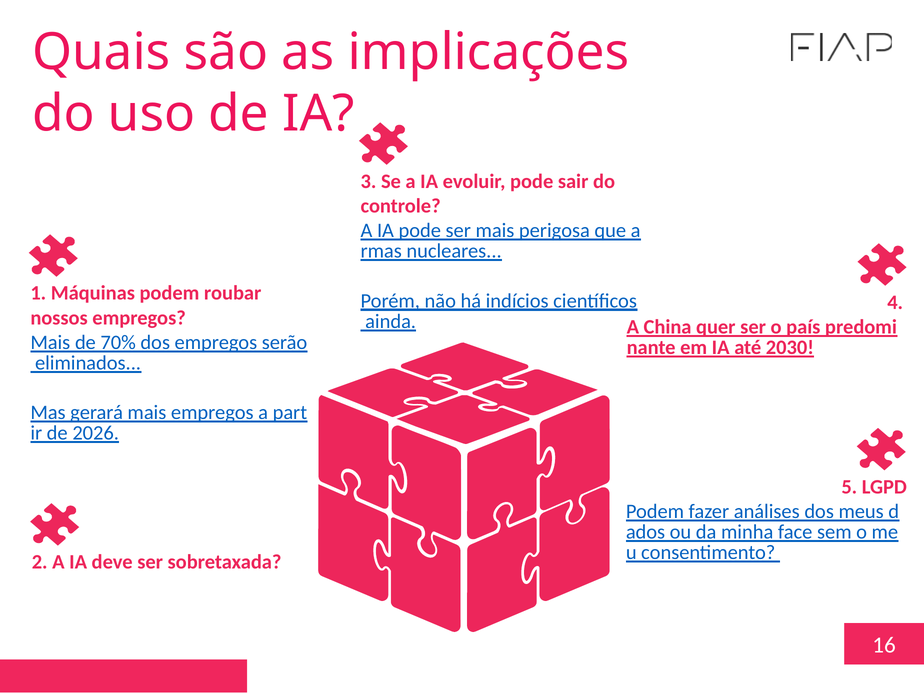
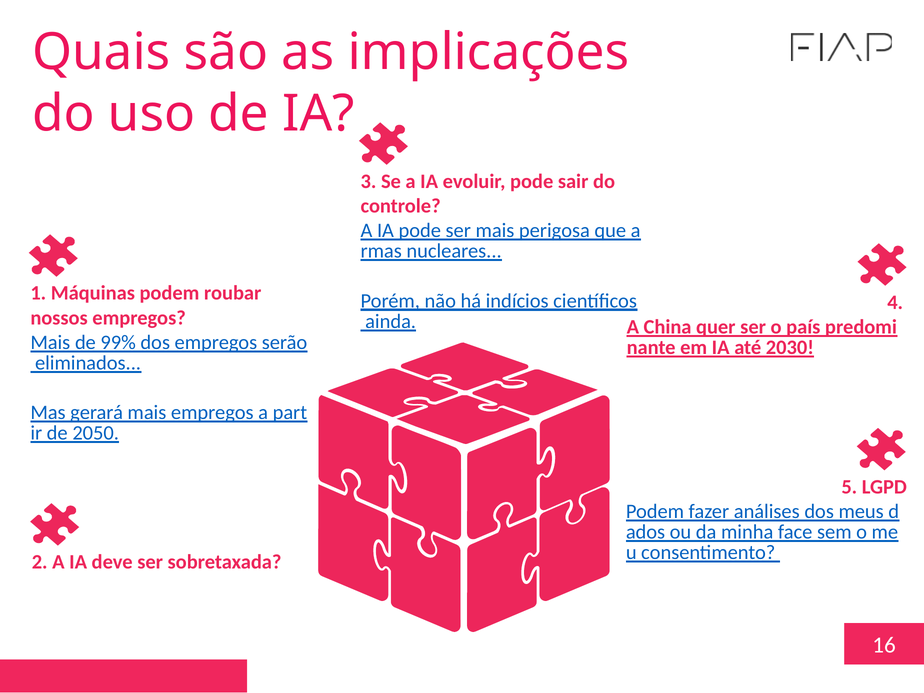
70%: 70% -> 99%
2026: 2026 -> 2050
